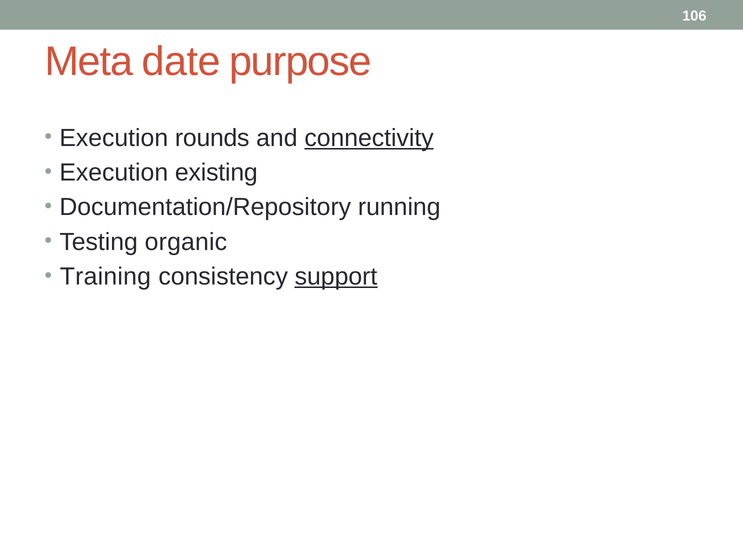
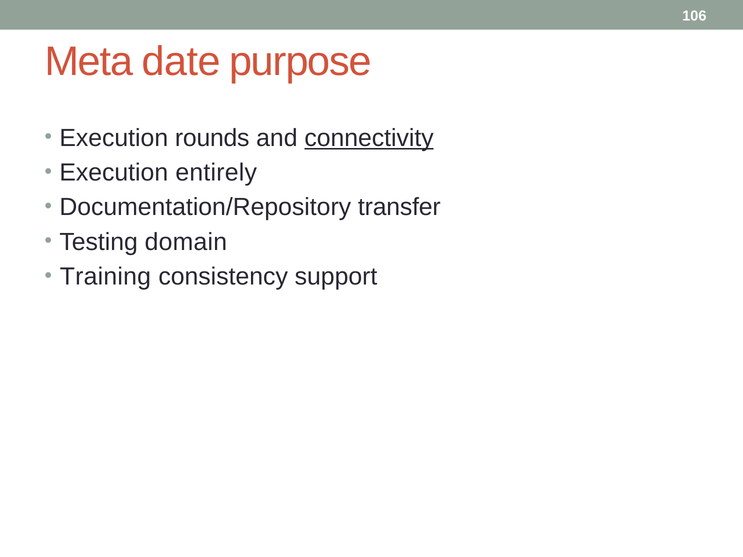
existing: existing -> entirely
running: running -> transfer
organic: organic -> domain
support underline: present -> none
